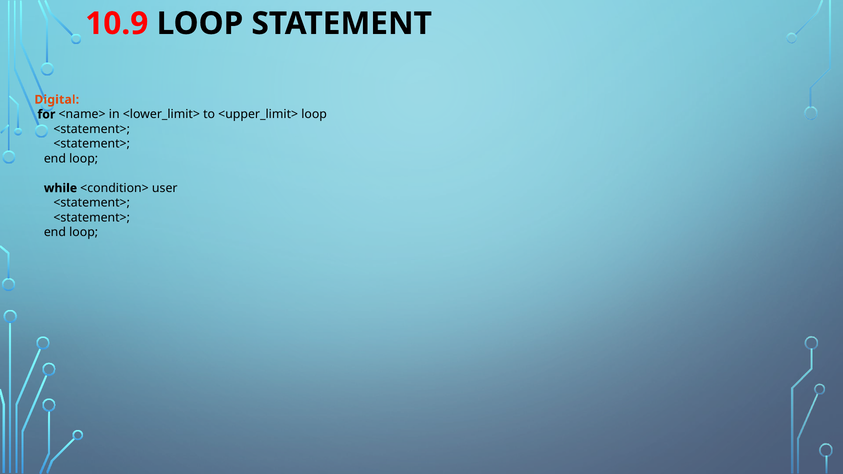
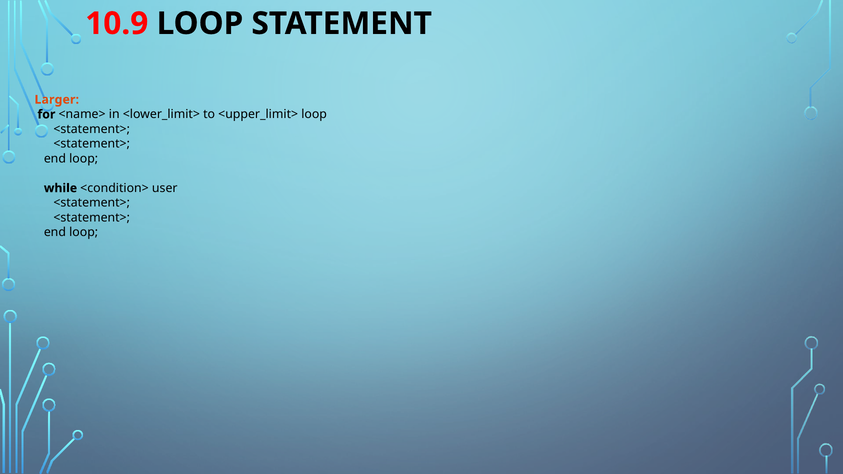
Digital: Digital -> Larger
